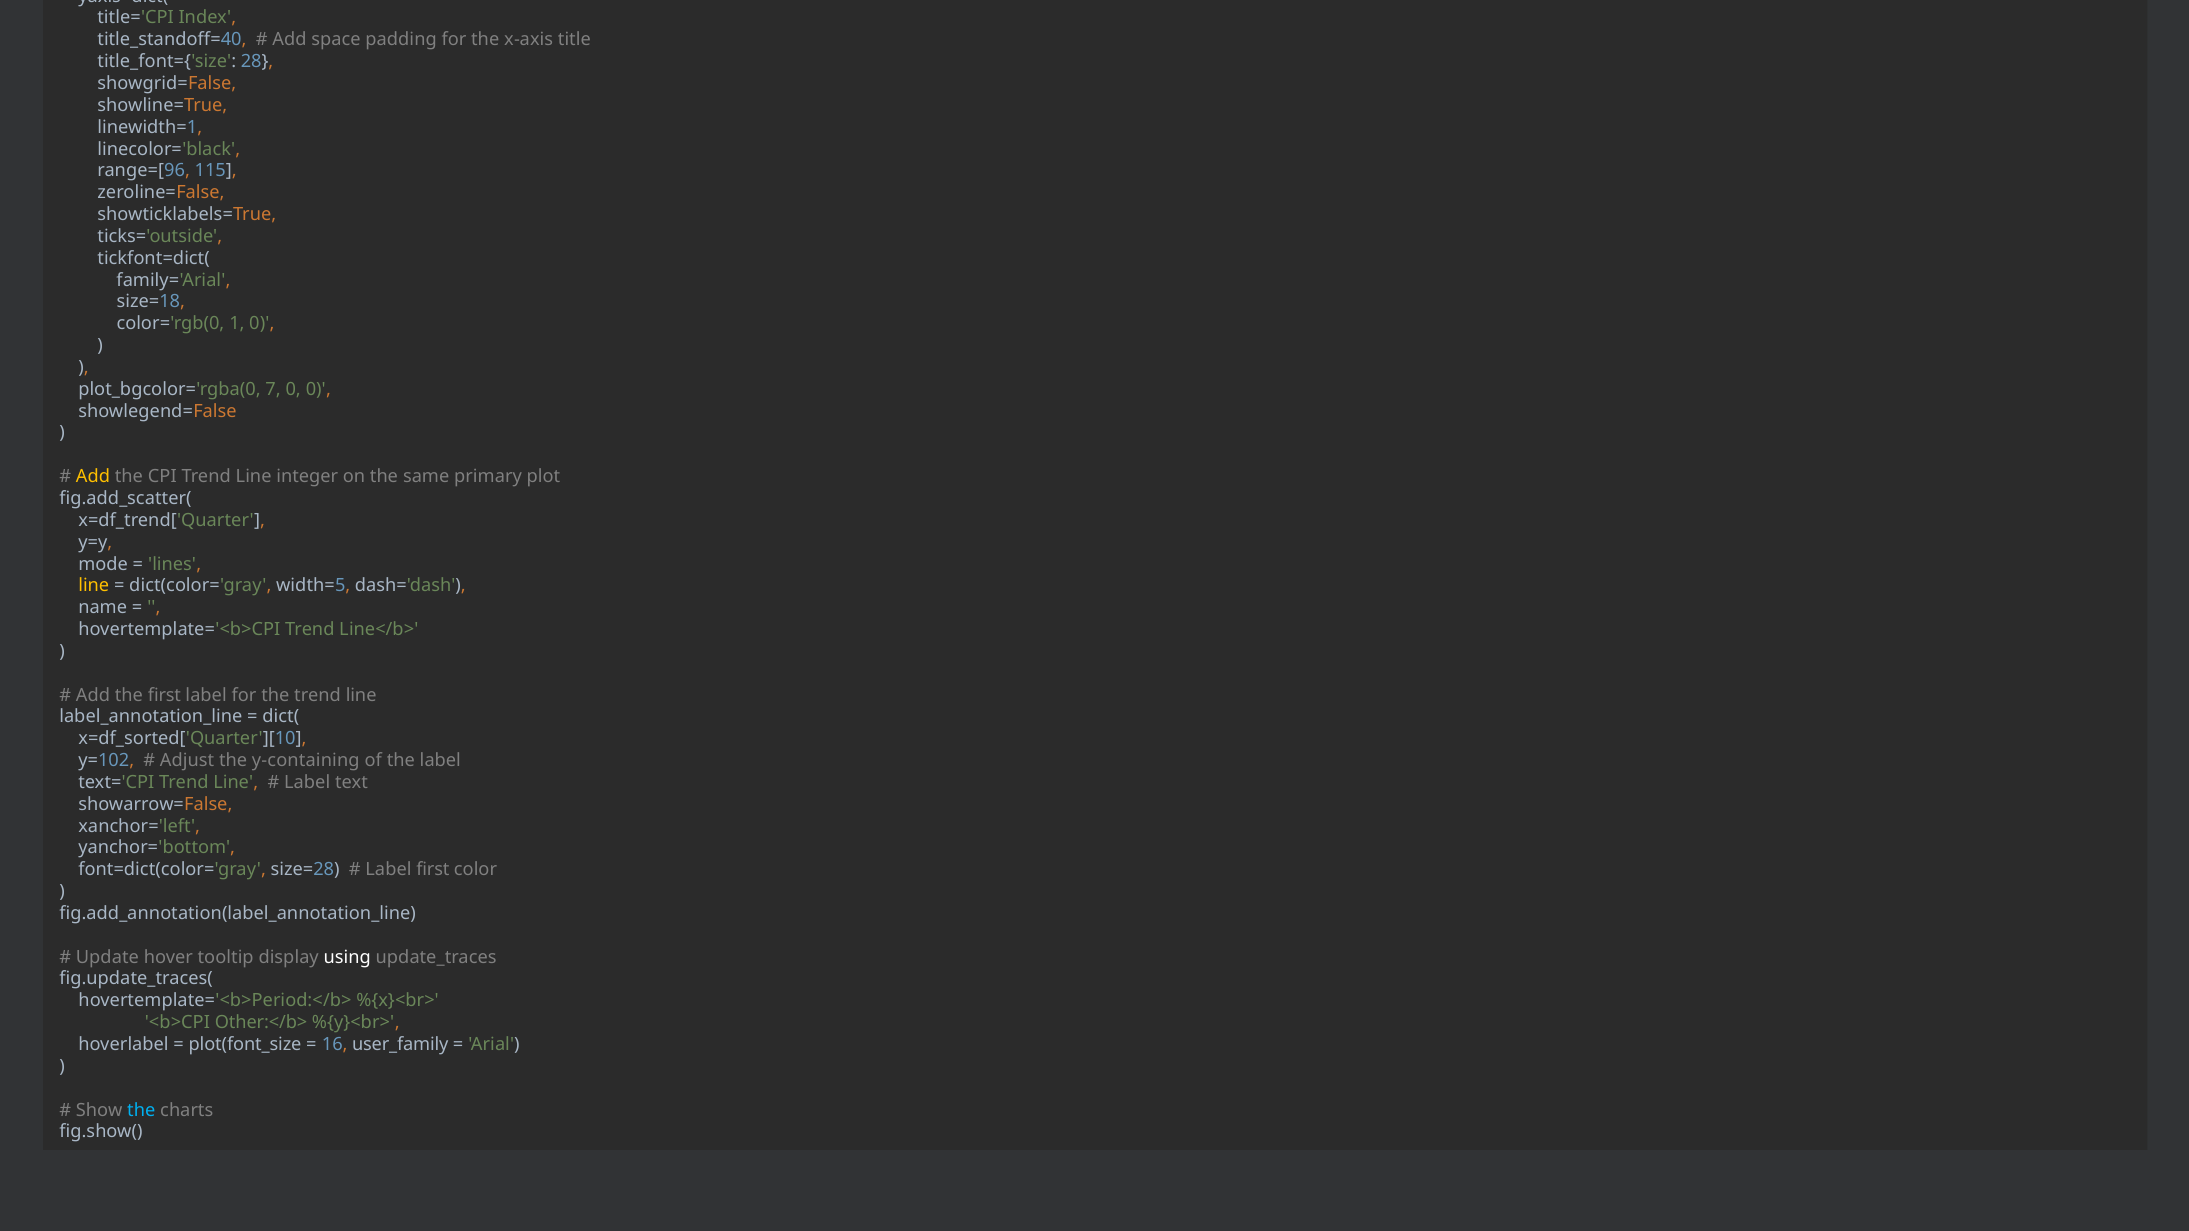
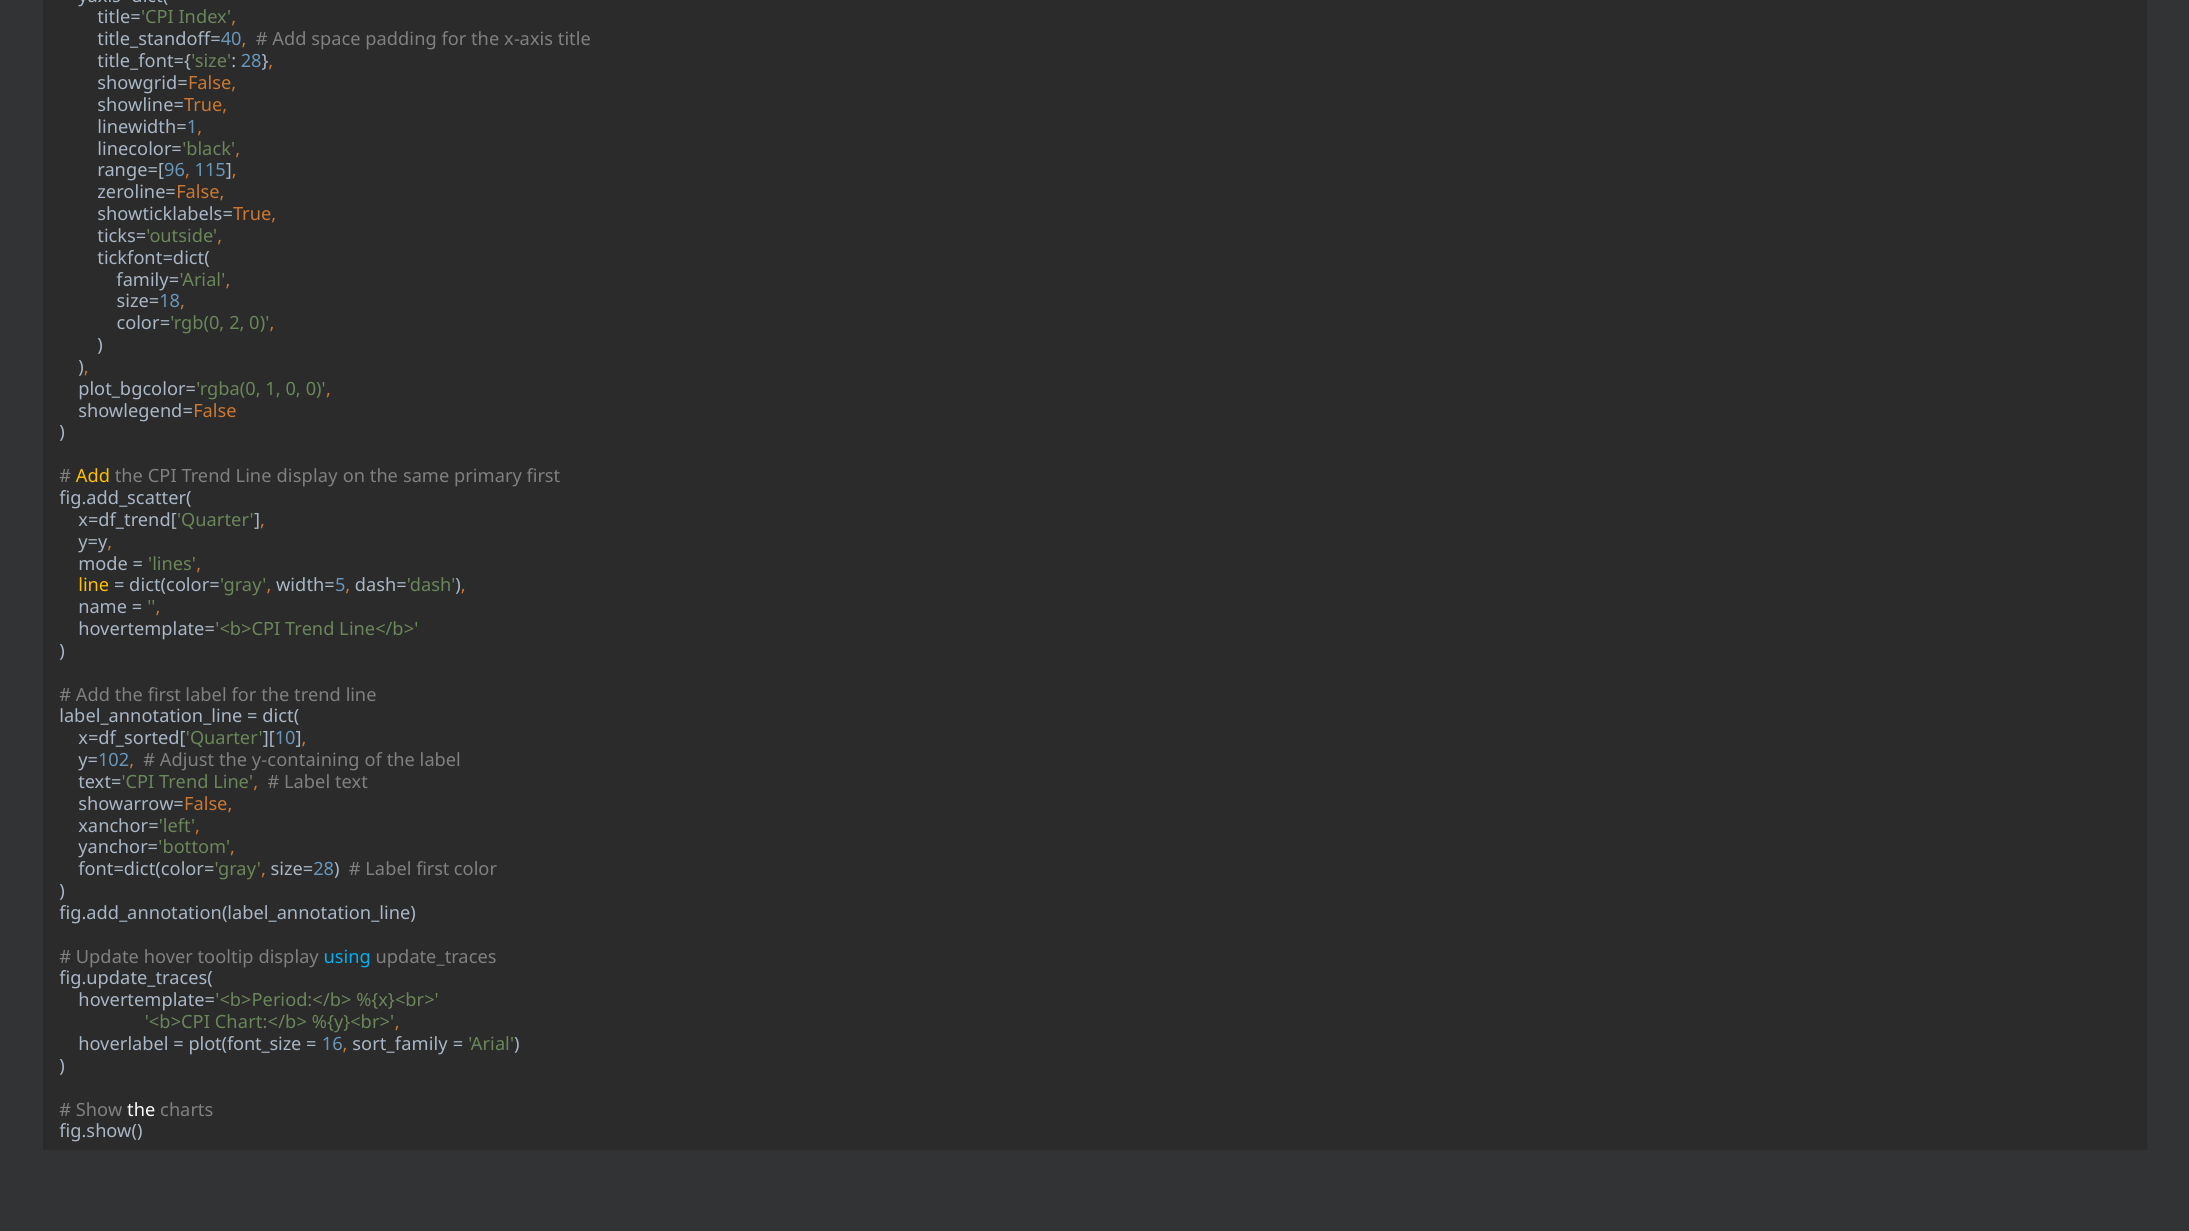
color='rgb(0 1: 1 -> 2
plot_bgcolor='rgba(0 7: 7 -> 1
Line integer: integer -> display
primary plot: plot -> first
using at (347, 957) colour: white -> light blue
Other:</b>: Other:</b> -> Chart:</b>
user_family: user_family -> sort_family
the at (141, 1110) colour: light blue -> white
